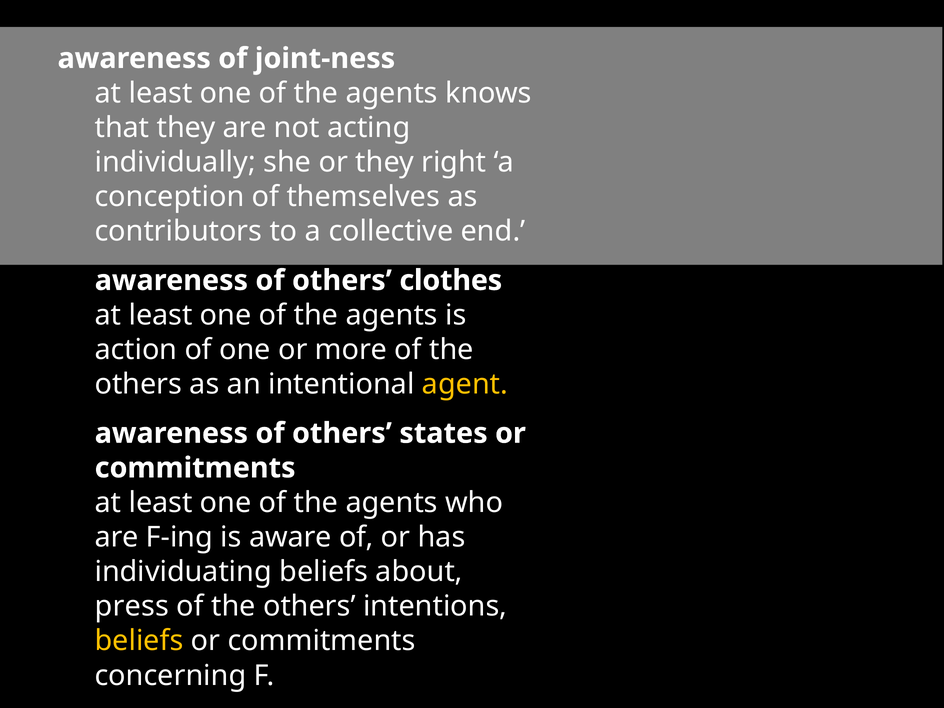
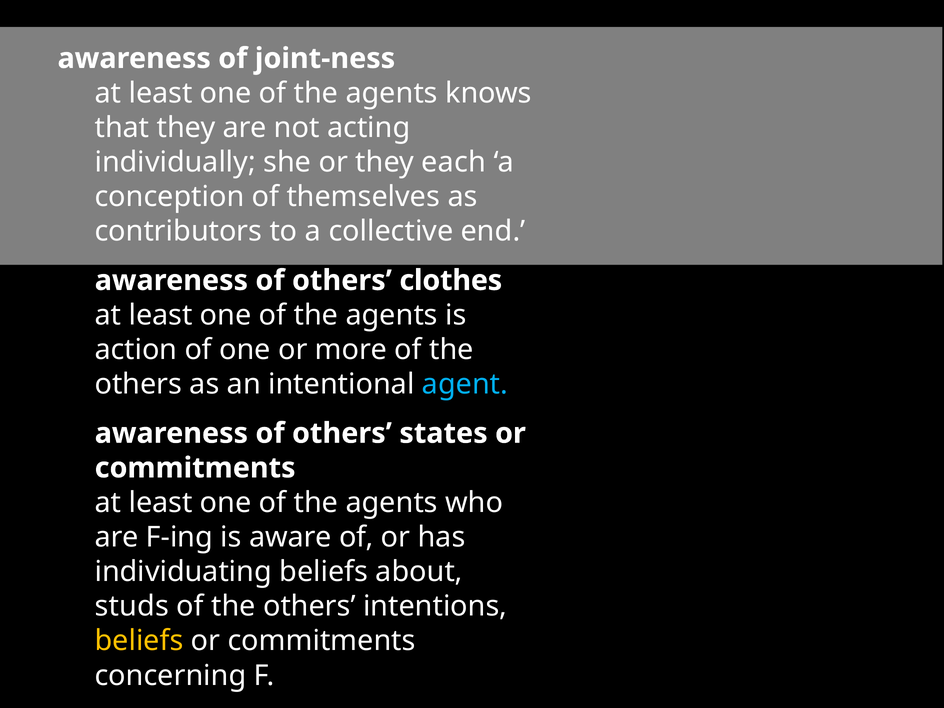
right: right -> each
agent colour: yellow -> light blue
press: press -> studs
